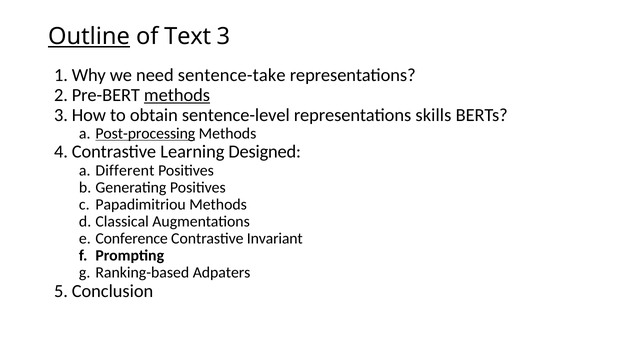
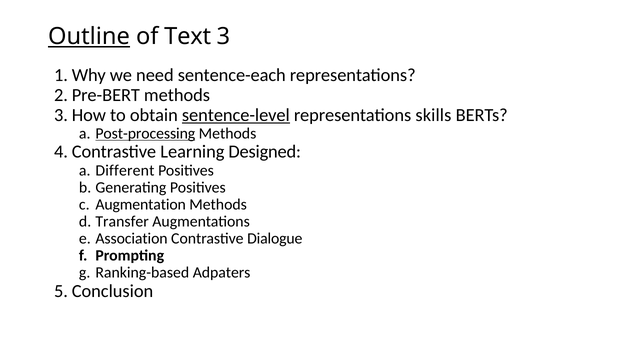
sentence-take: sentence-take -> sentence-each
methods at (177, 95) underline: present -> none
sentence-level underline: none -> present
Papadimitriou: Papadimitriou -> Augmentation
Classical: Classical -> Transfer
Conference: Conference -> Association
Invariant: Invariant -> Dialogue
